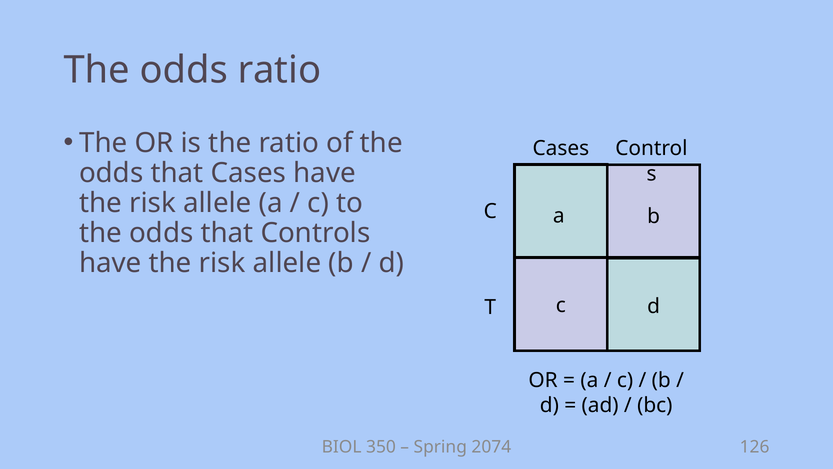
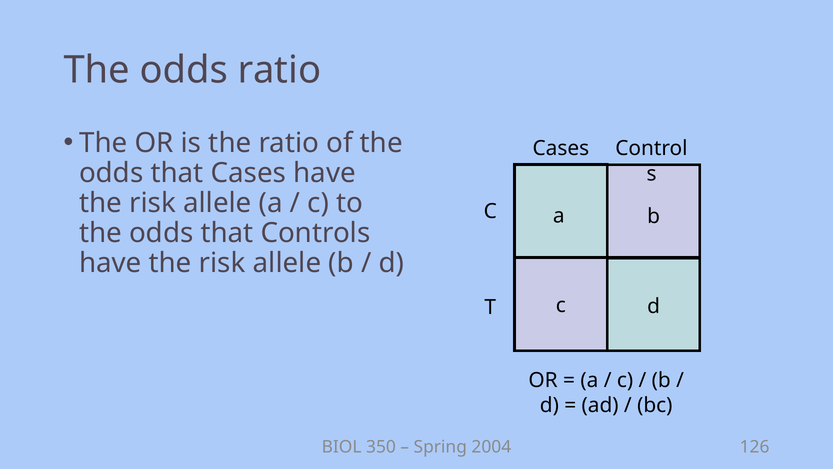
2074: 2074 -> 2004
